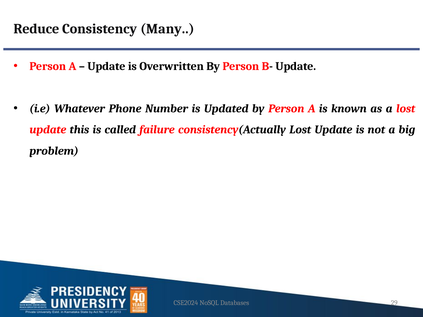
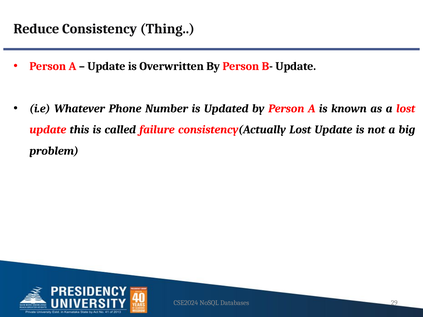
Many: Many -> Thing
